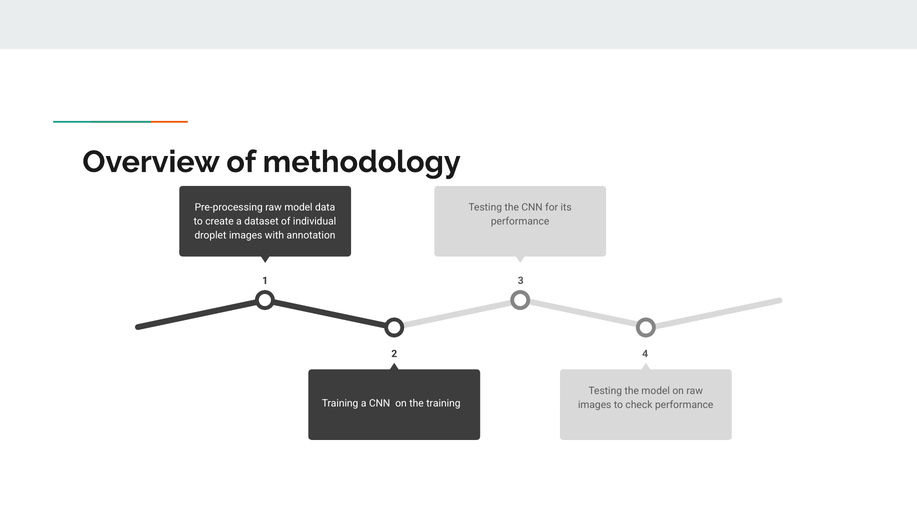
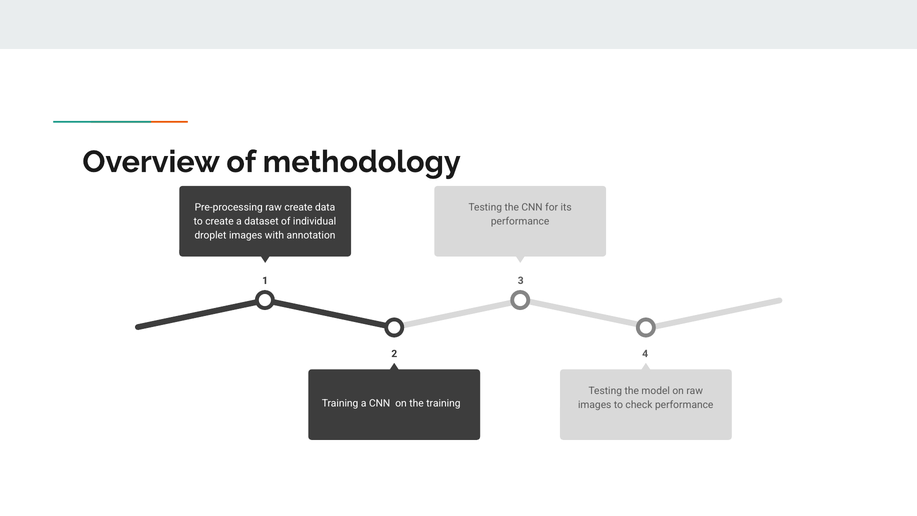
raw model: model -> create
